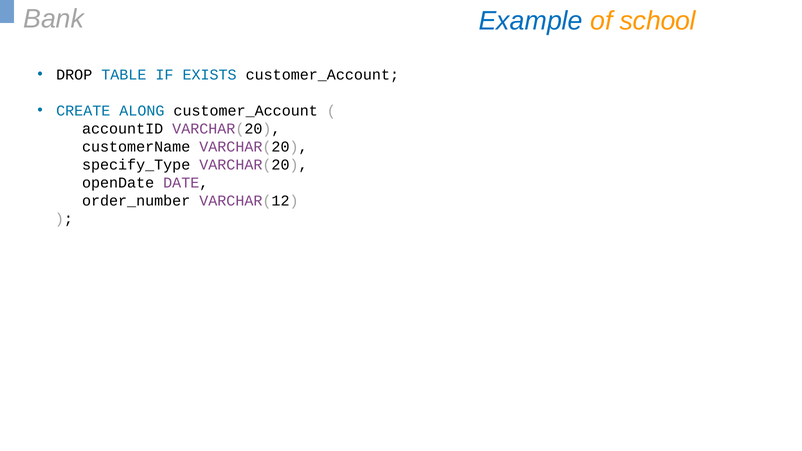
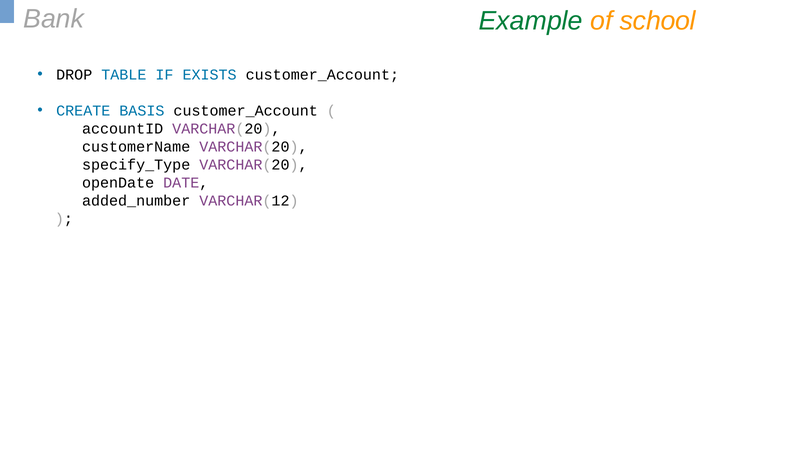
Example colour: blue -> green
ALONG: ALONG -> BASIS
order_number: order_number -> added_number
